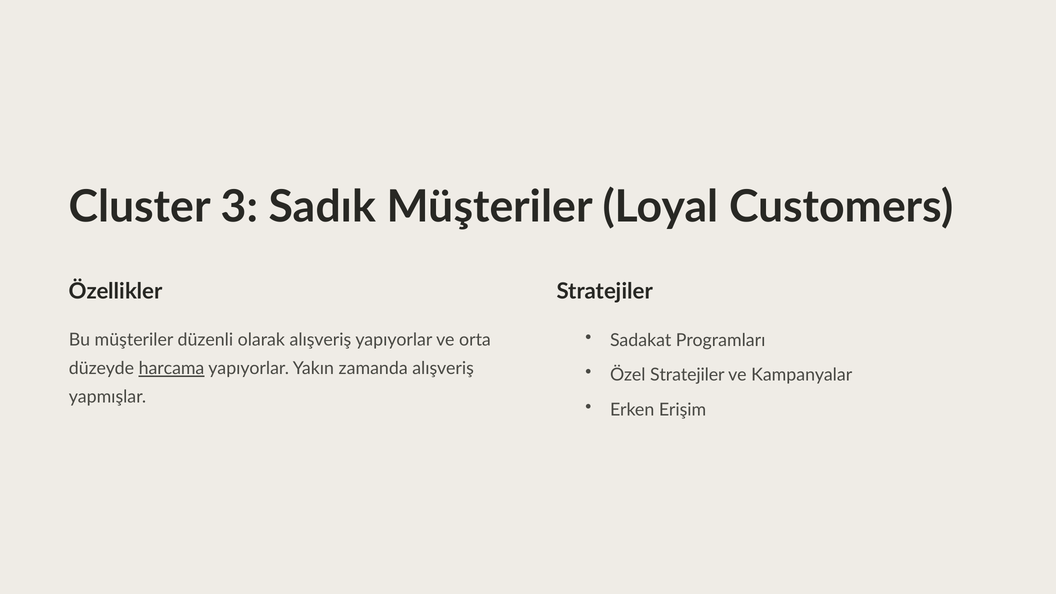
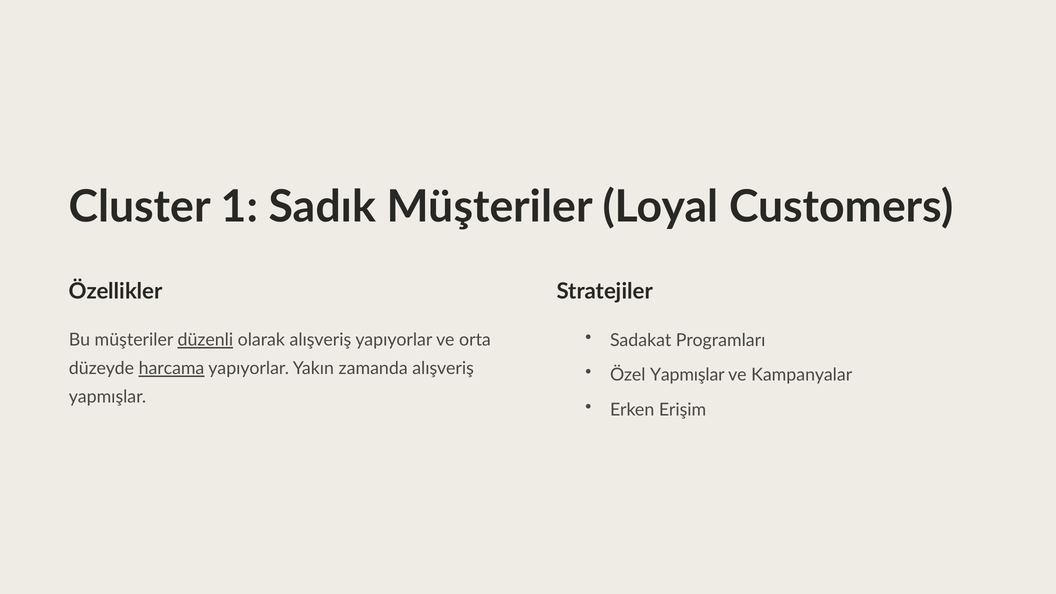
3: 3 -> 1
düzenli underline: none -> present
Özel Stratejiler: Stratejiler -> Yapmışlar
